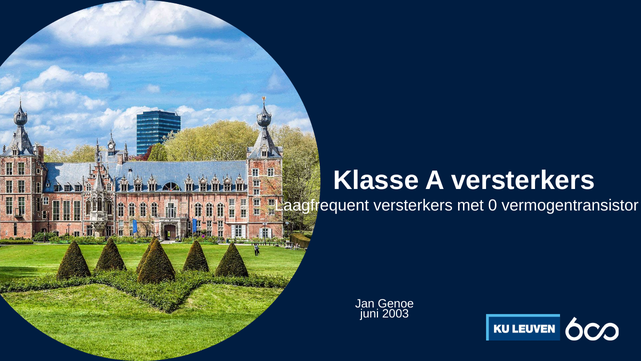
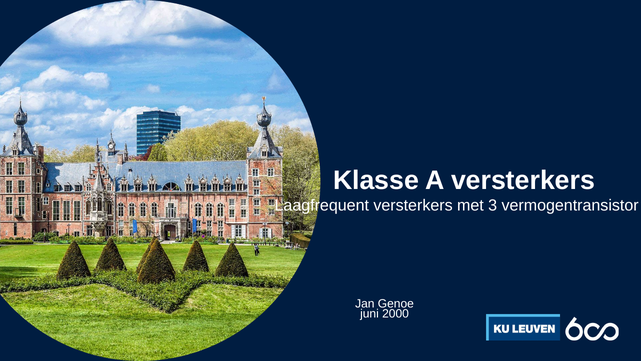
0: 0 -> 3
2003: 2003 -> 2000
